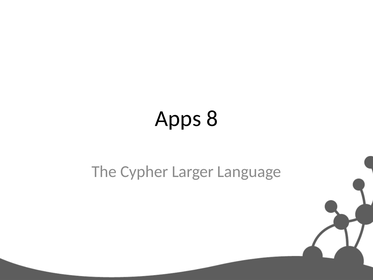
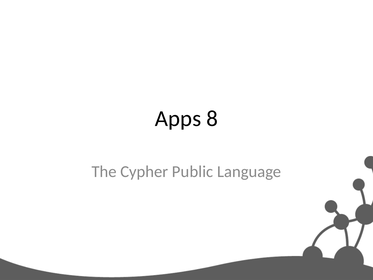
Larger: Larger -> Public
